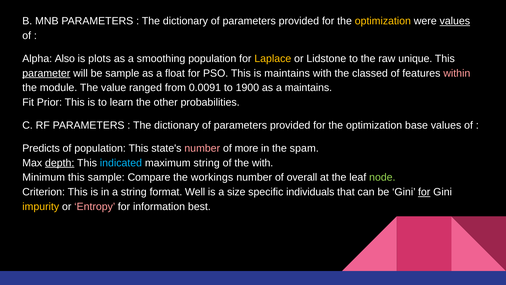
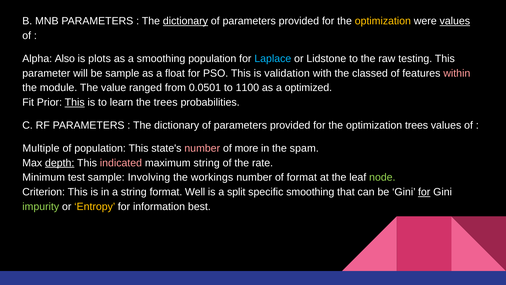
dictionary at (185, 21) underline: none -> present
Laplace colour: yellow -> light blue
unique: unique -> testing
parameter underline: present -> none
is maintains: maintains -> validation
0.0091: 0.0091 -> 0.0501
1900: 1900 -> 1100
a maintains: maintains -> optimized
This at (75, 102) underline: none -> present
the other: other -> trees
optimization base: base -> trees
Predicts: Predicts -> Multiple
indicated colour: light blue -> pink
the with: with -> rate
Minimum this: this -> test
Compare: Compare -> Involving
of overall: overall -> format
size: size -> split
specific individuals: individuals -> smoothing
impurity colour: yellow -> light green
Entropy colour: pink -> yellow
